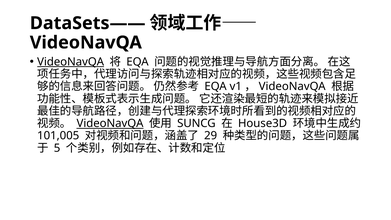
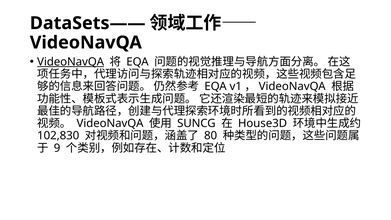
VideoNavQA at (110, 123) underline: present -> none
101,005: 101,005 -> 102,830
29: 29 -> 80
5: 5 -> 9
